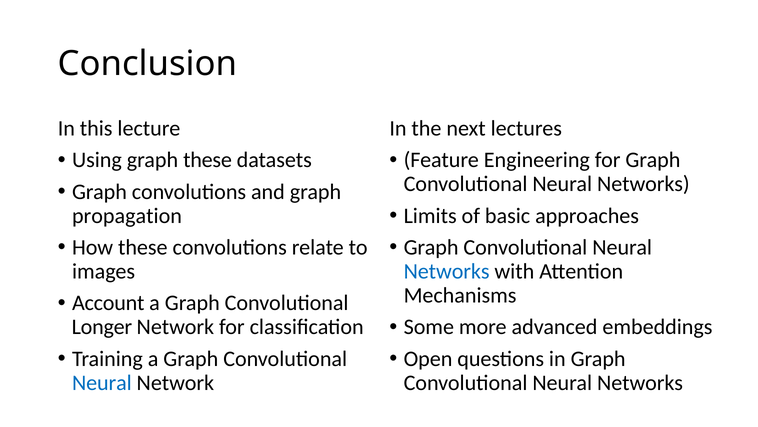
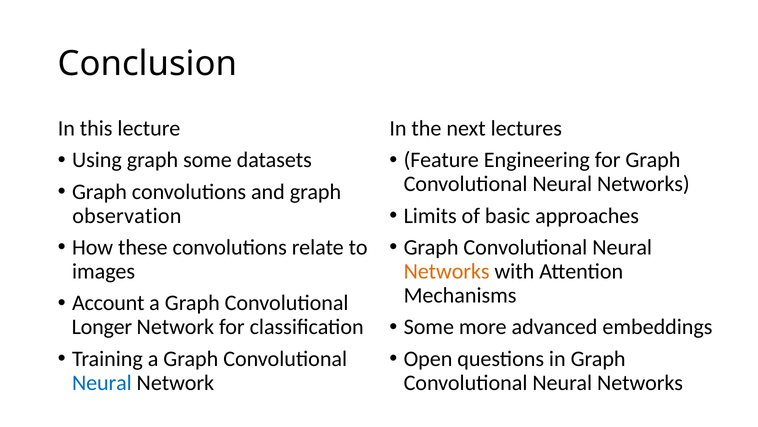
graph these: these -> some
propagation: propagation -> observation
Networks at (447, 271) colour: blue -> orange
